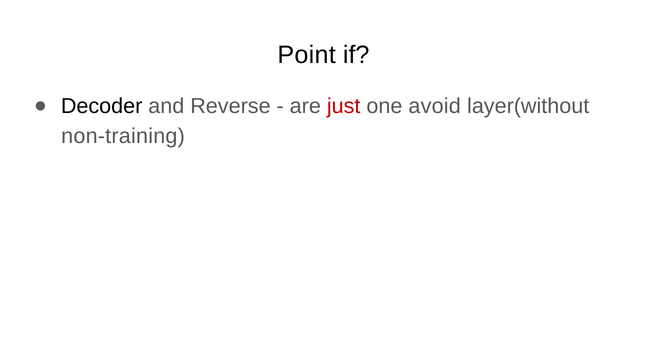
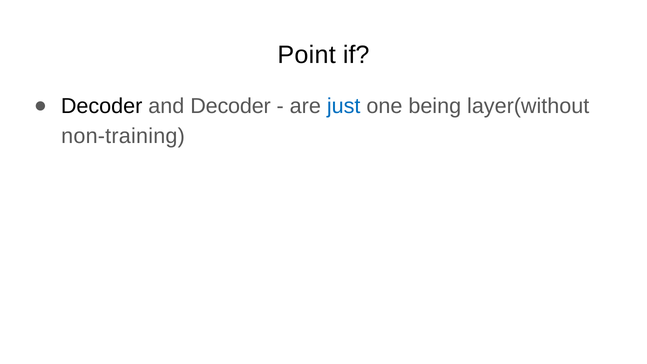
and Reverse: Reverse -> Decoder
just colour: red -> blue
avoid: avoid -> being
